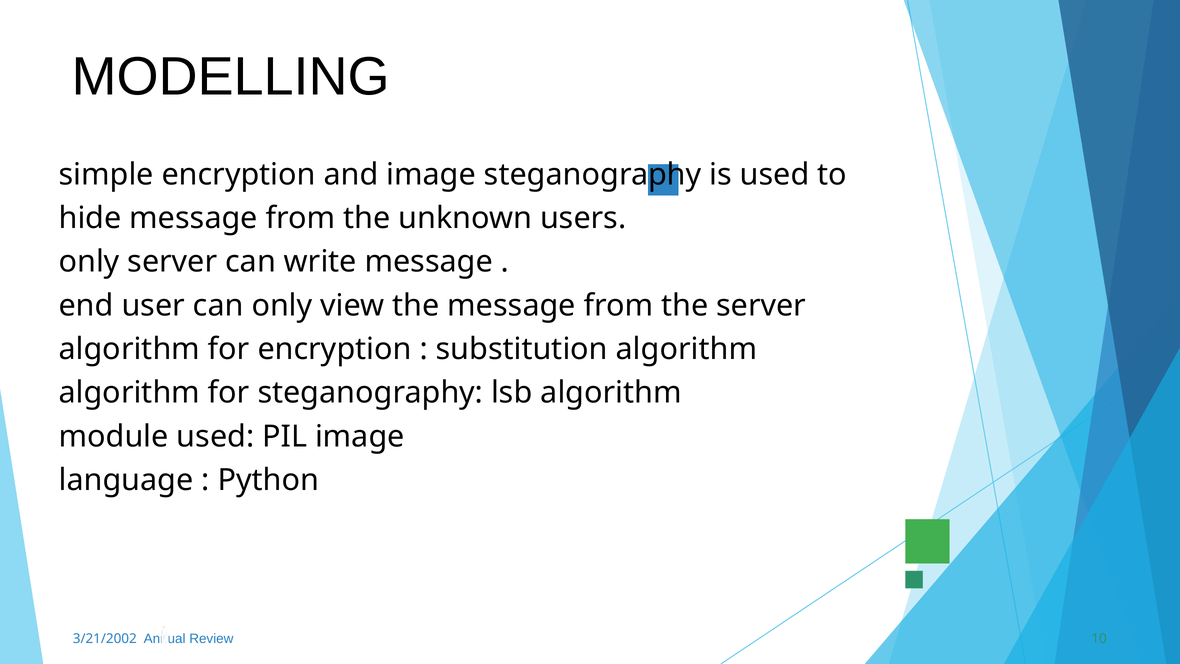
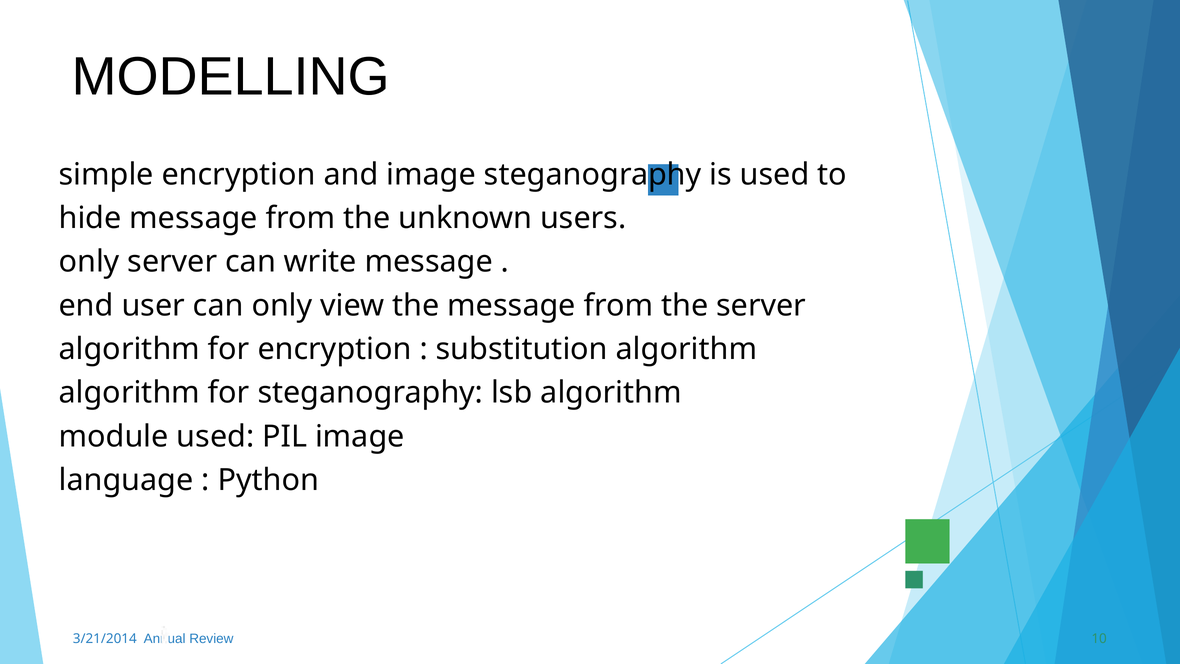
3/21/2002: 3/21/2002 -> 3/21/2014
